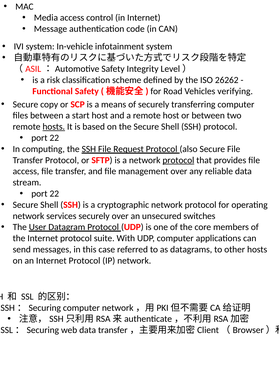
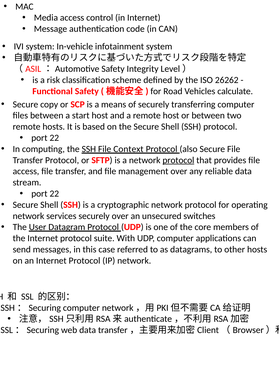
verifying: verifying -> calculate
hosts at (54, 127) underline: present -> none
Request: Request -> Context
